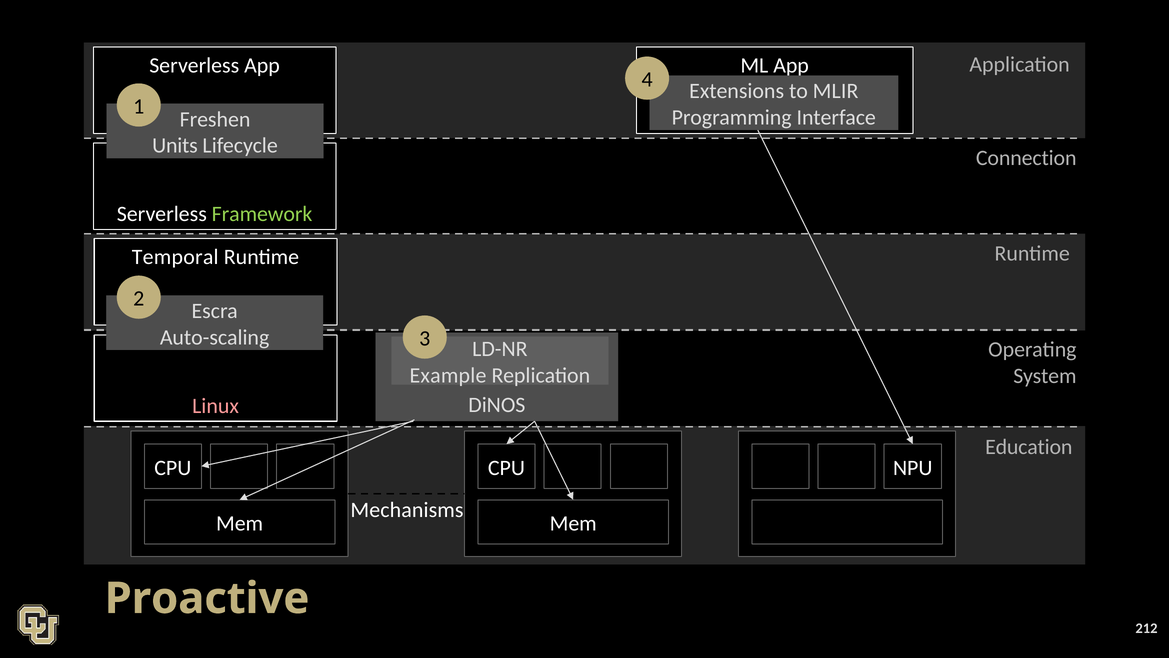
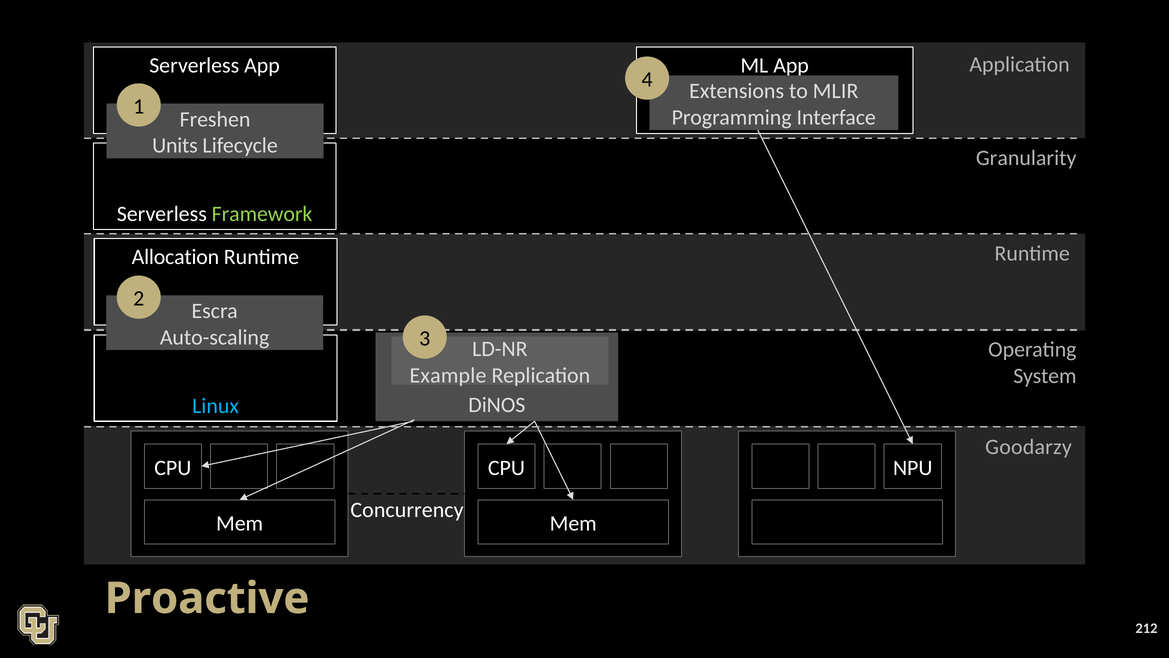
Connection: Connection -> Granularity
Temporal: Temporal -> Allocation
Linux colour: pink -> light blue
Education: Education -> Goodarzy
Mechanisms: Mechanisms -> Concurrency
